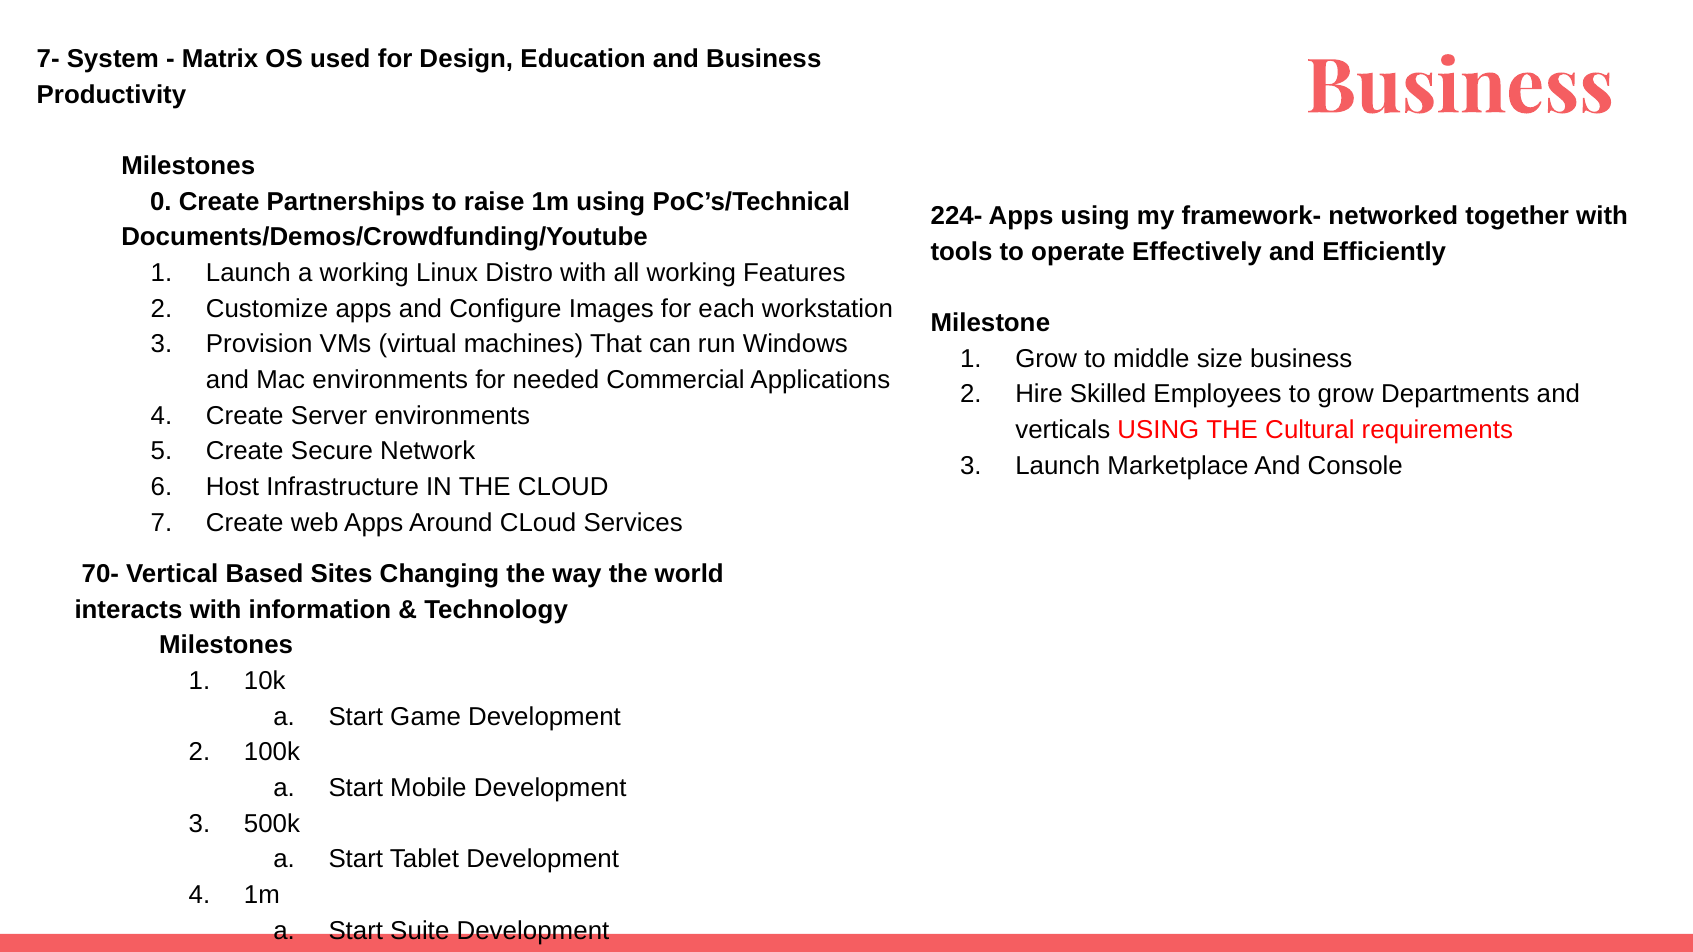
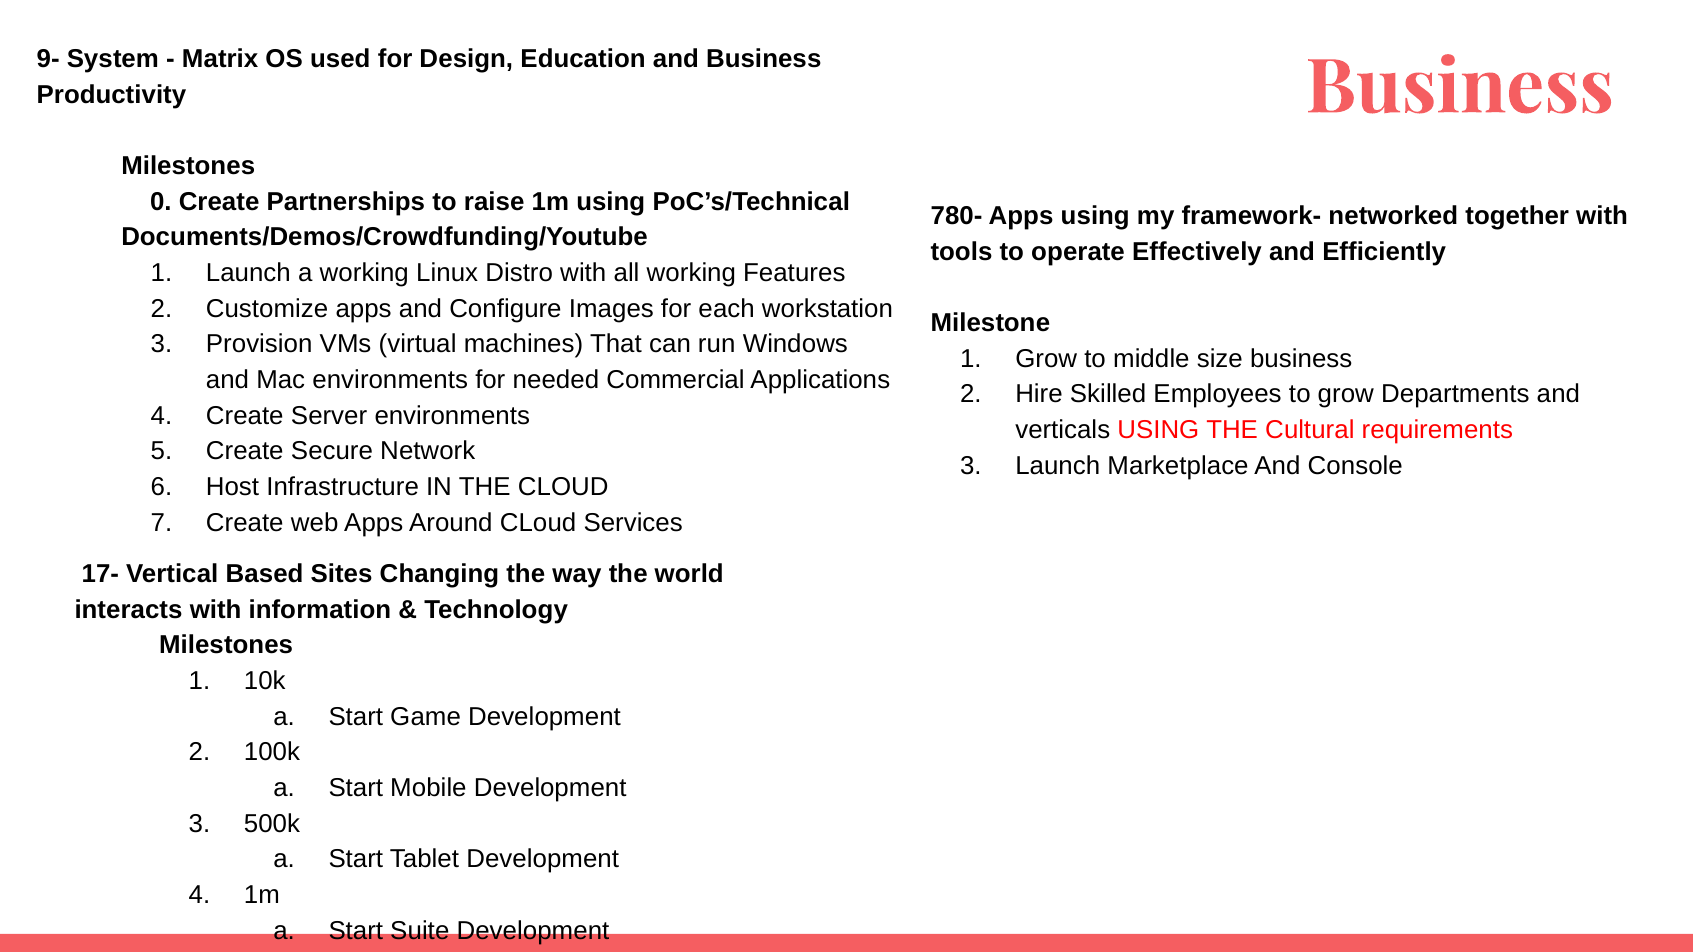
7-: 7- -> 9-
224-: 224- -> 780-
70-: 70- -> 17-
